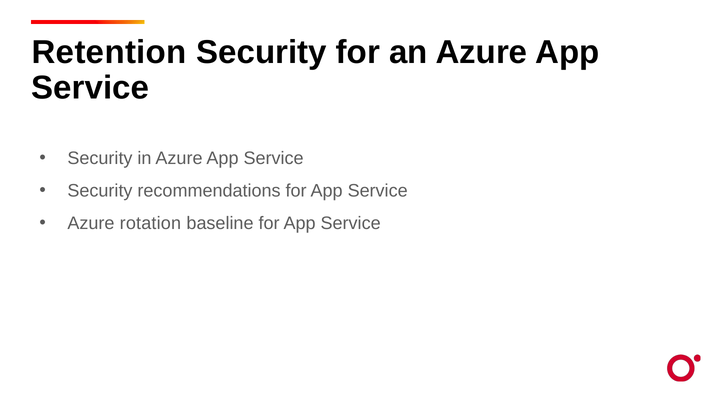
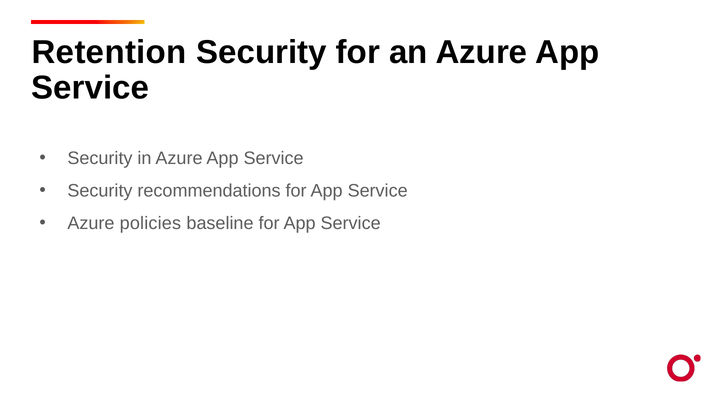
rotation: rotation -> policies
